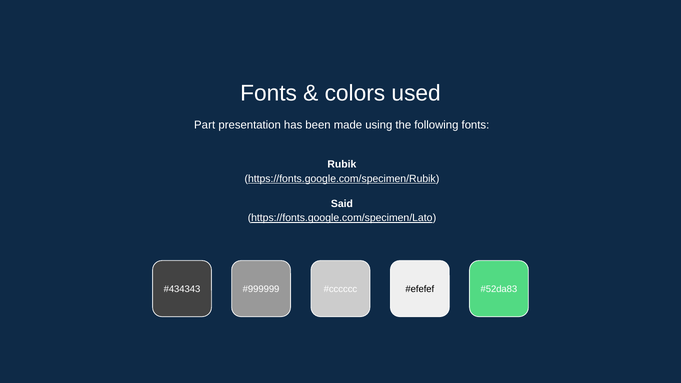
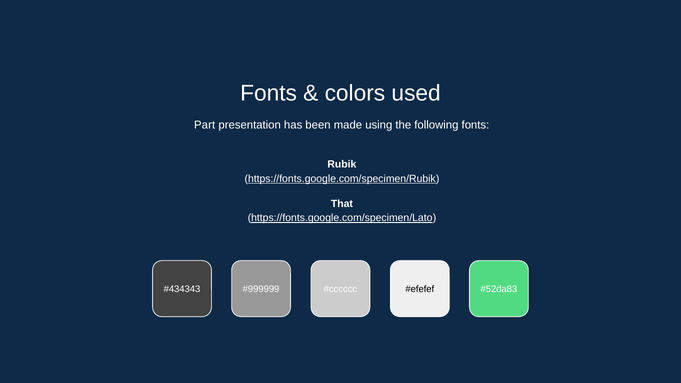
Said: Said -> That
